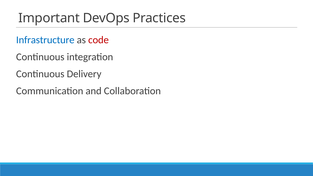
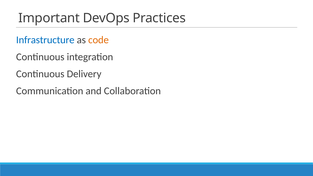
code colour: red -> orange
